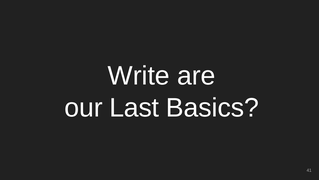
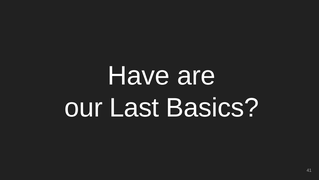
Write: Write -> Have
